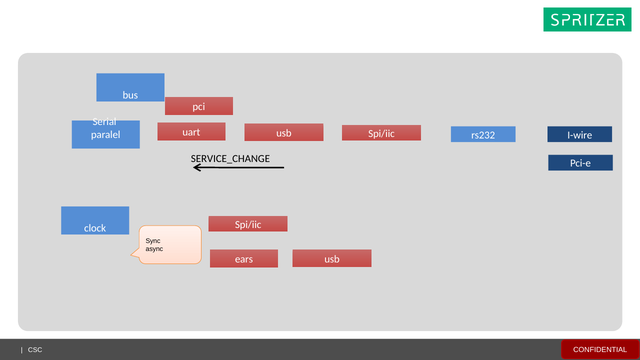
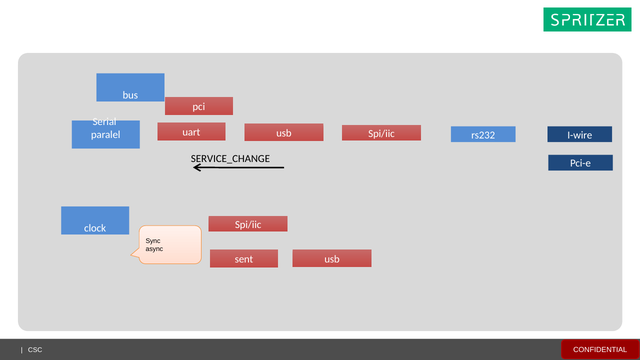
ears: ears -> sent
